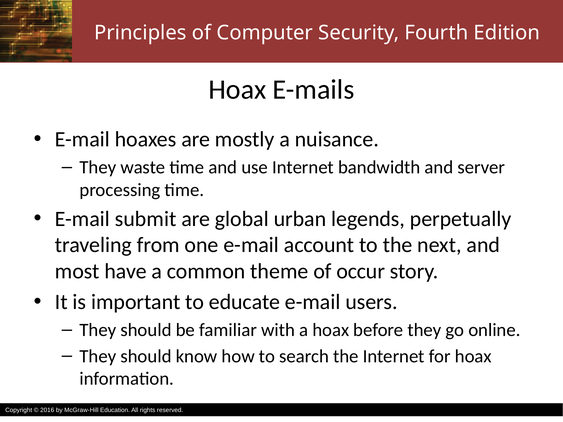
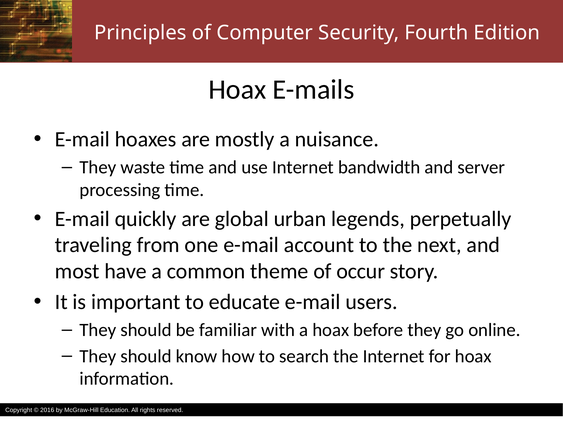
submit: submit -> quickly
